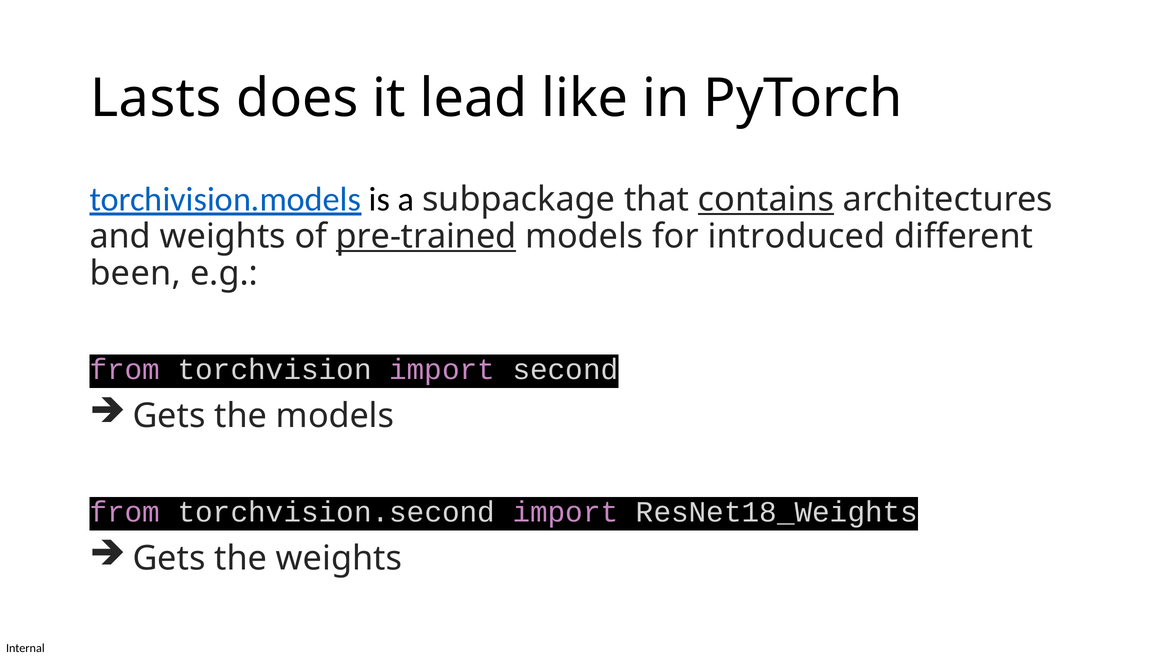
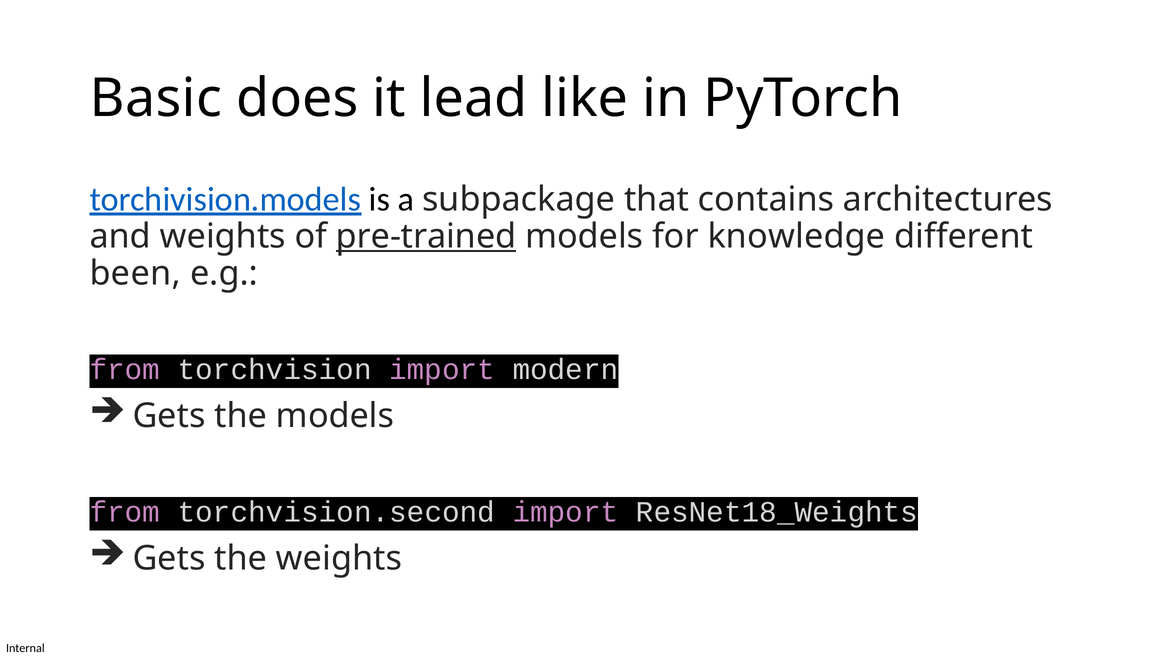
Lasts: Lasts -> Basic
contains underline: present -> none
introduced: introduced -> knowledge
second: second -> modern
